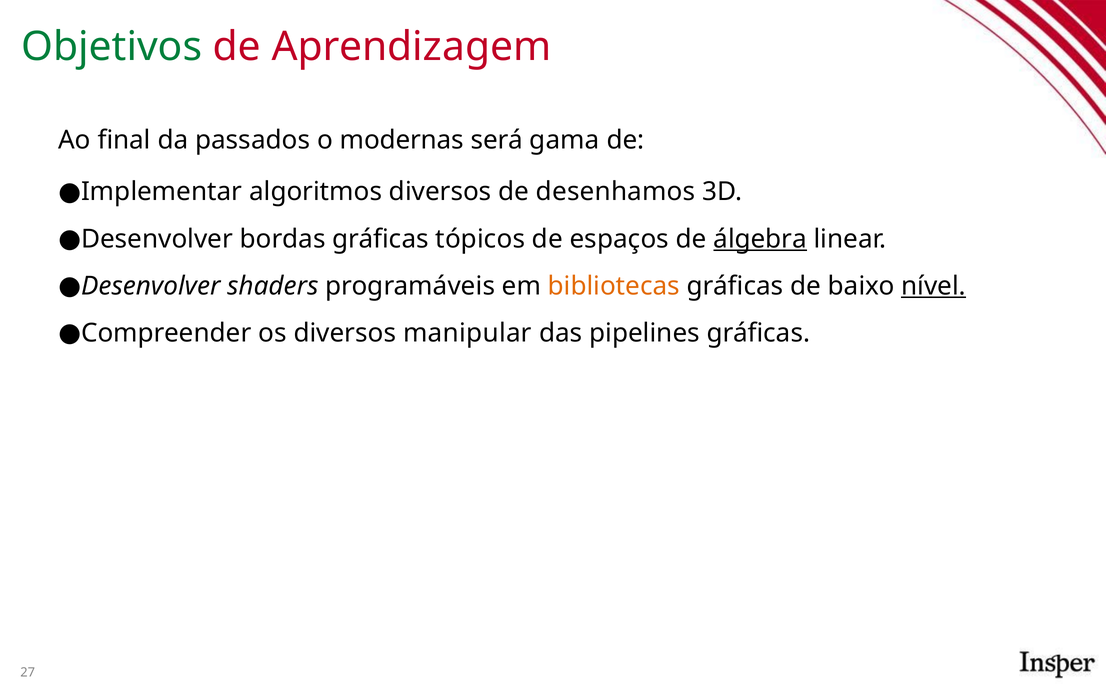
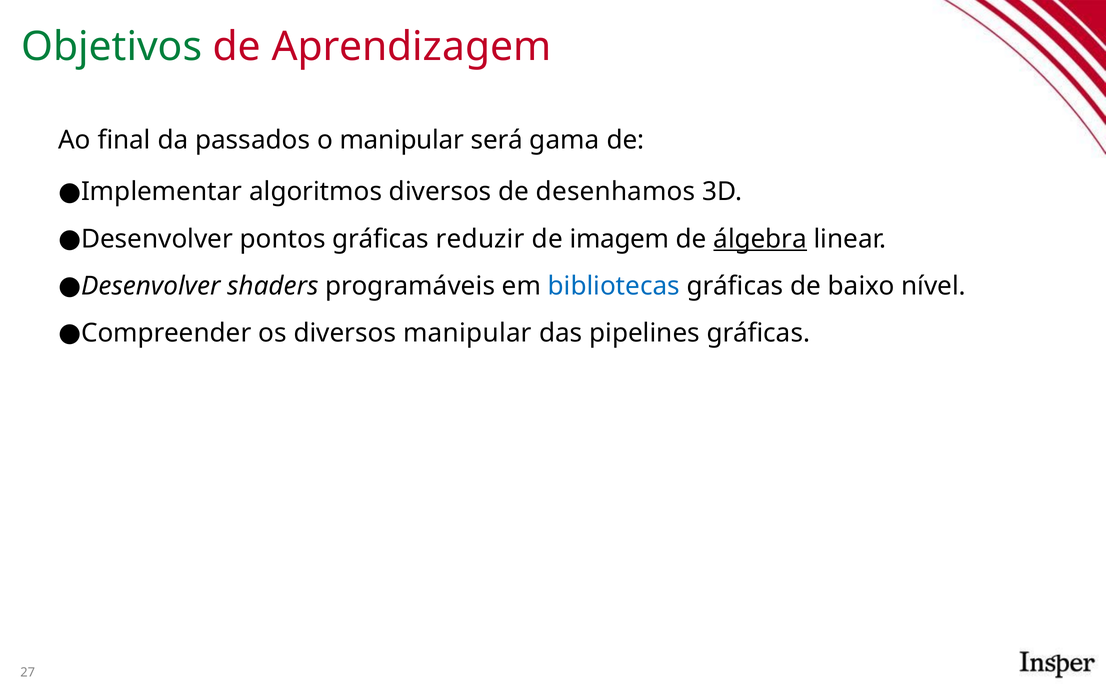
o modernas: modernas -> manipular
bordas: bordas -> pontos
tópicos: tópicos -> reduzir
espaços: espaços -> imagem
bibliotecas colour: orange -> blue
nível underline: present -> none
